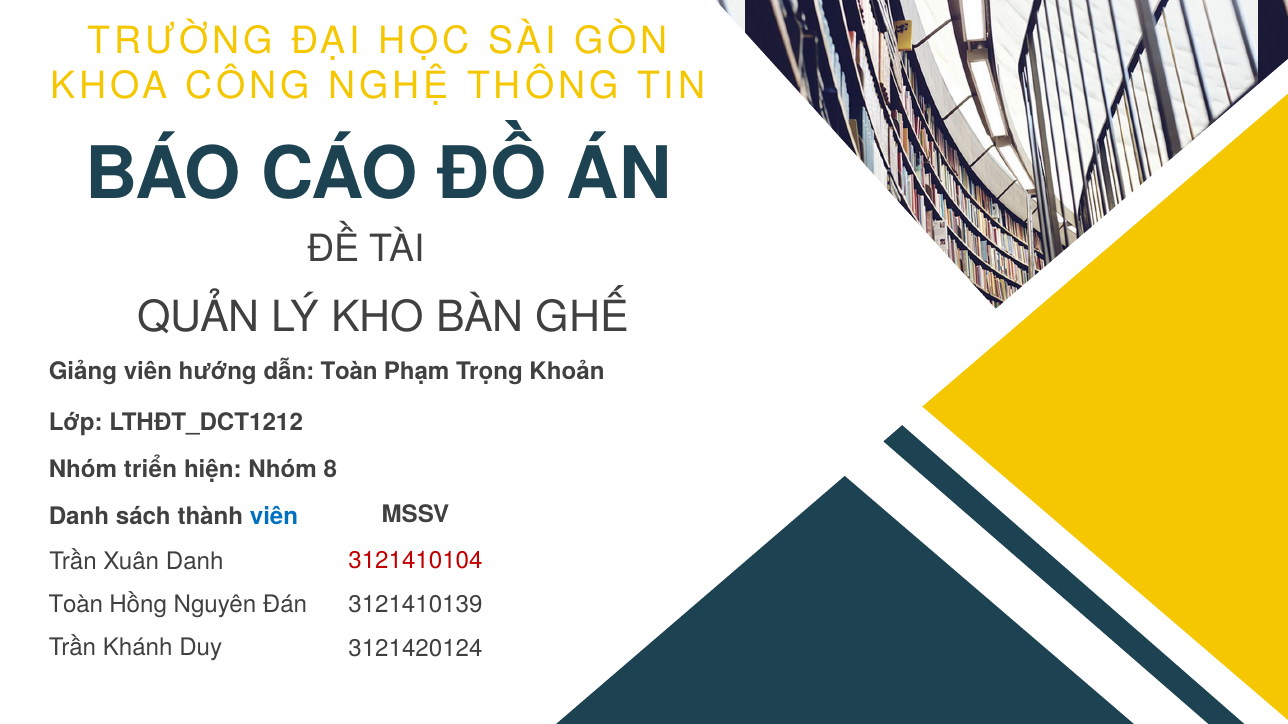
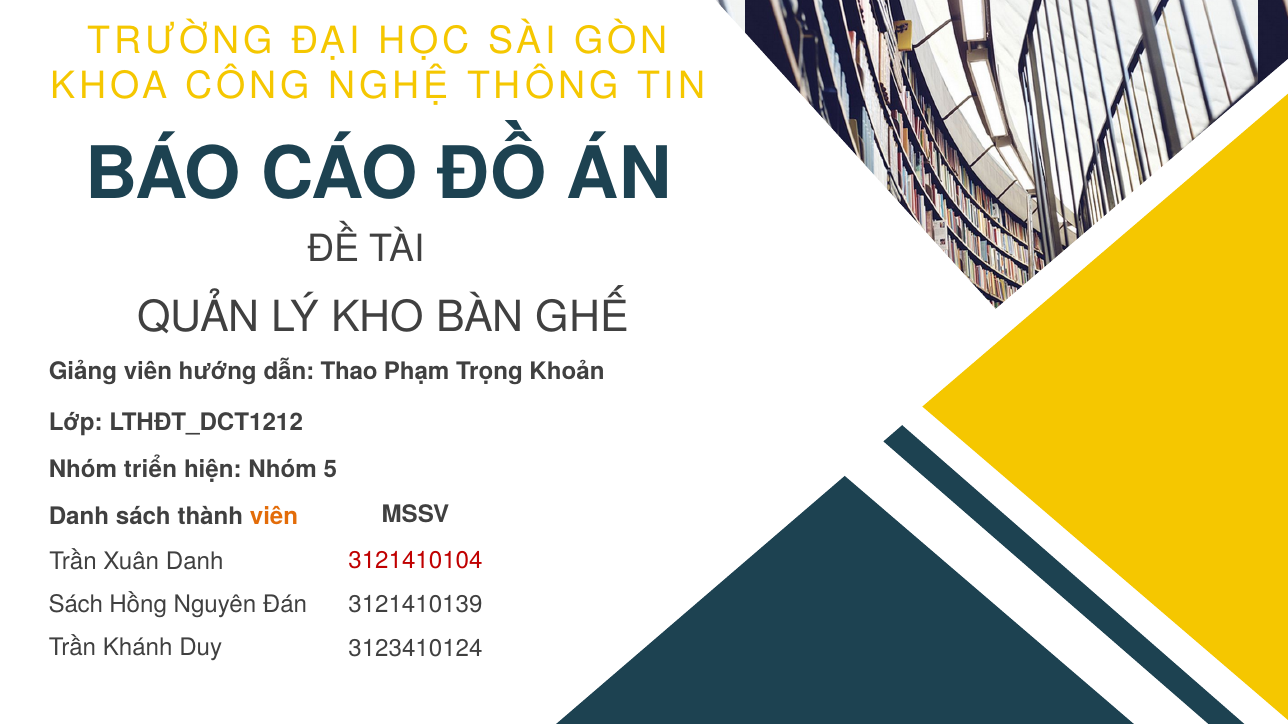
dẫn Toàn: Toàn -> Thao
8: 8 -> 5
viên at (274, 517) colour: blue -> orange
Toàn at (76, 605): Toàn -> Sách
3121420124: 3121420124 -> 3123410124
